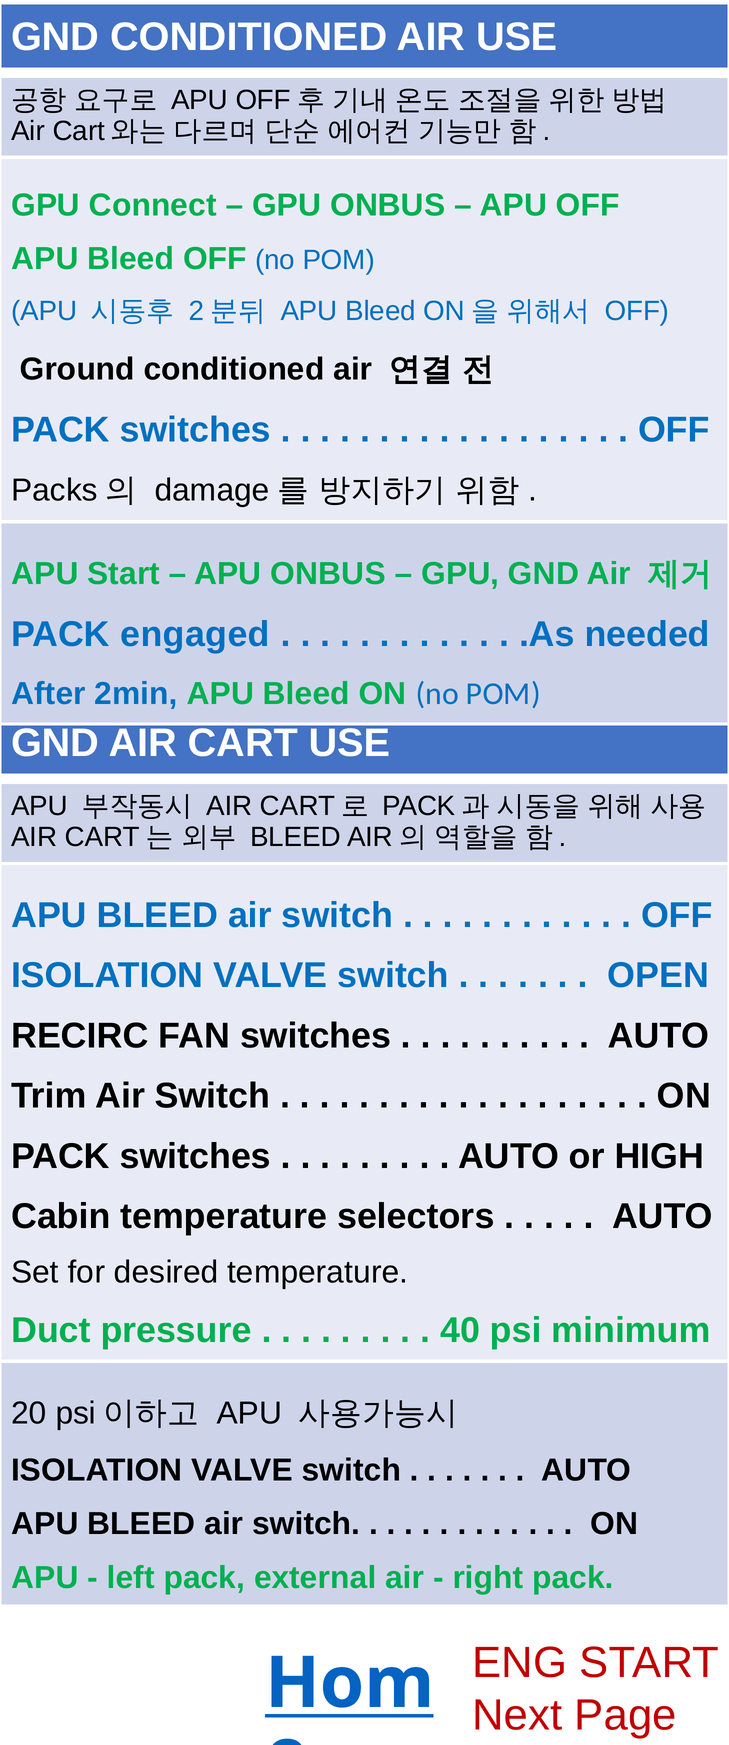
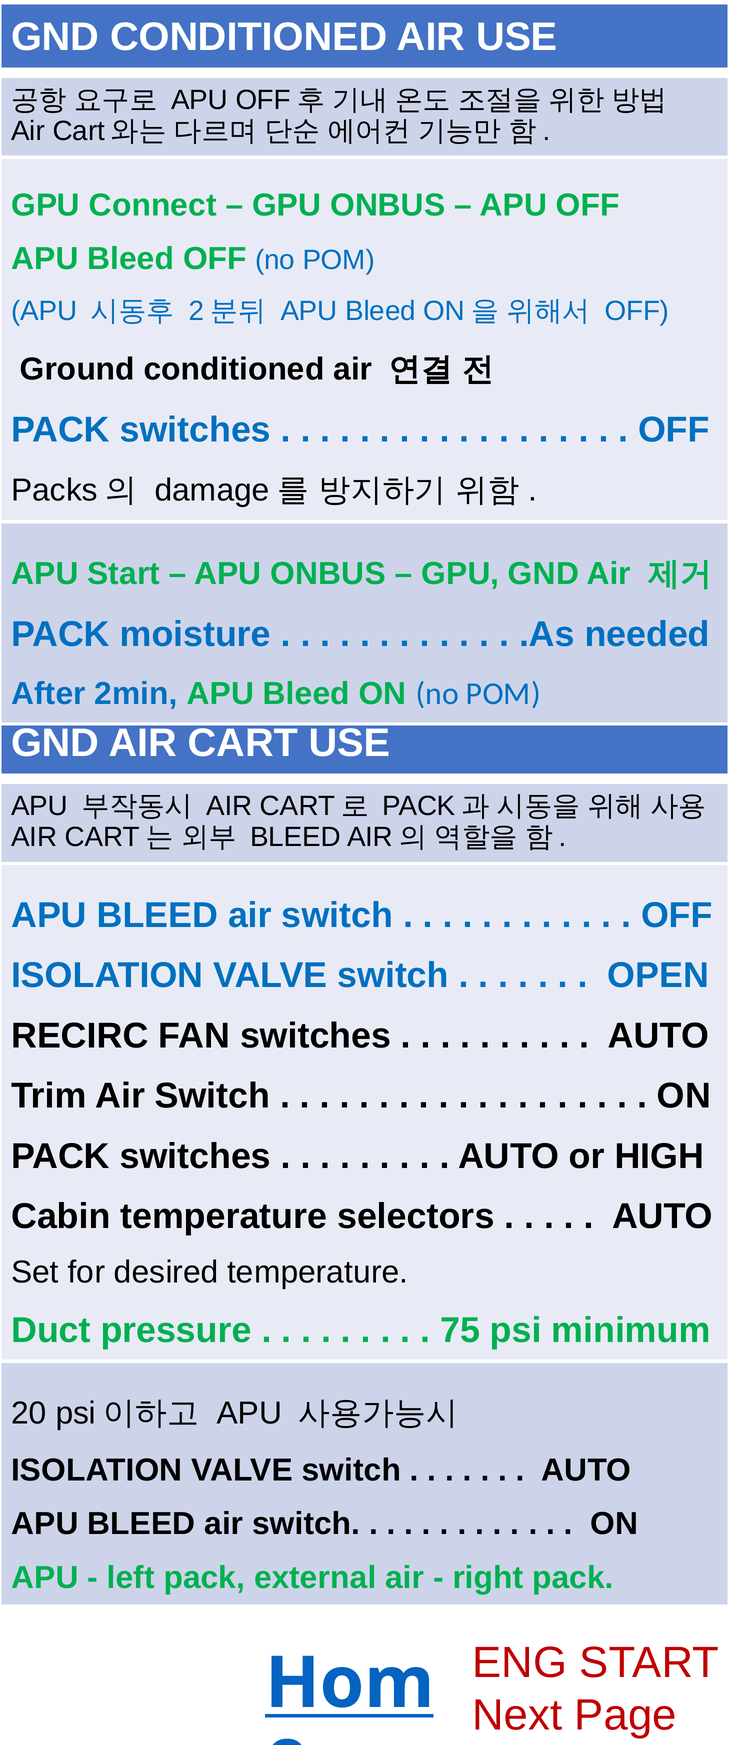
engaged: engaged -> moisture
40: 40 -> 75
